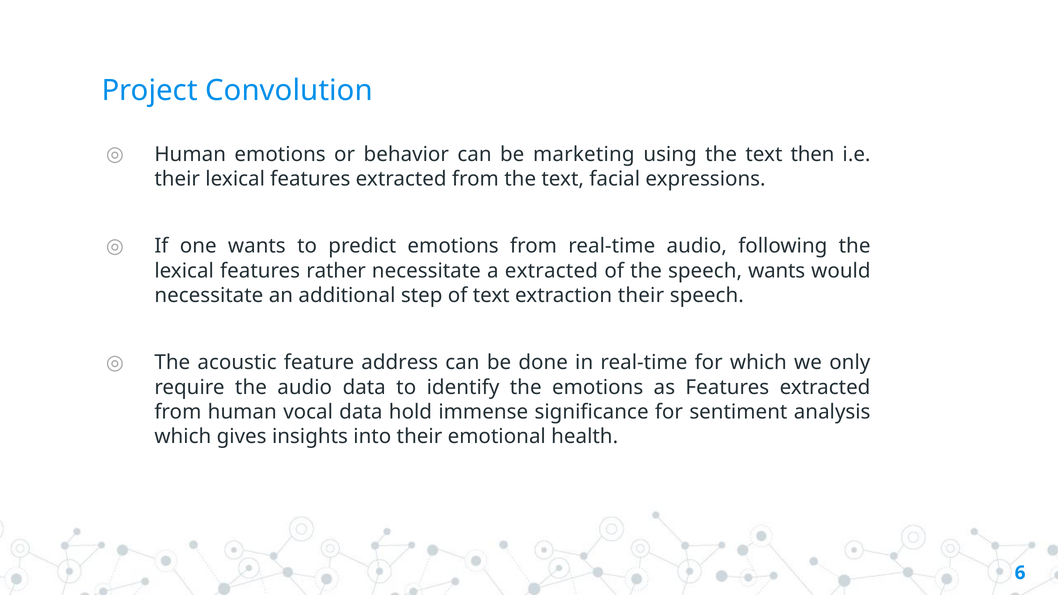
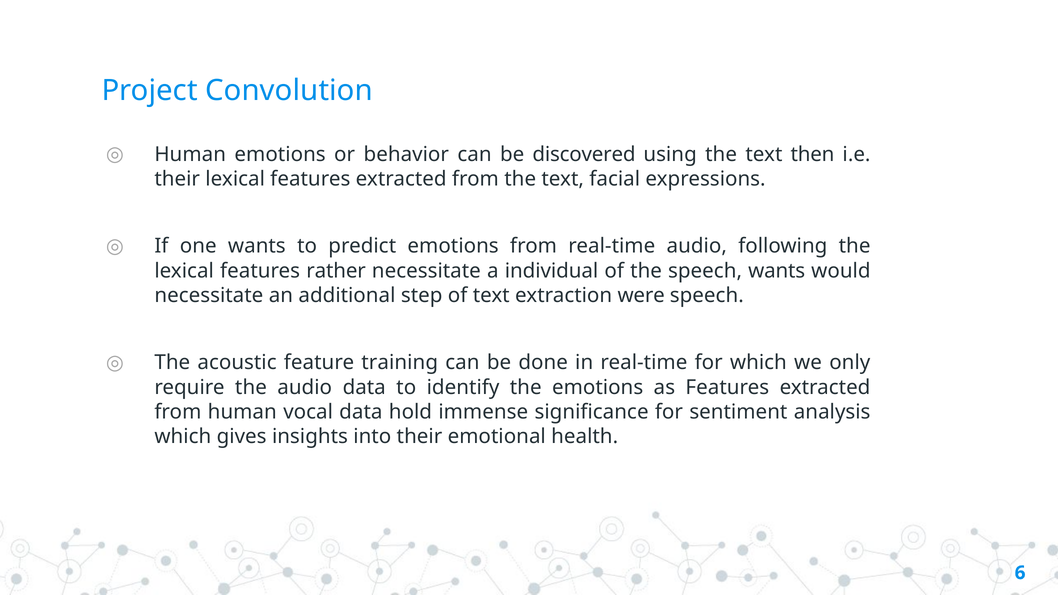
marketing: marketing -> discovered
a extracted: extracted -> individual
extraction their: their -> were
address: address -> training
